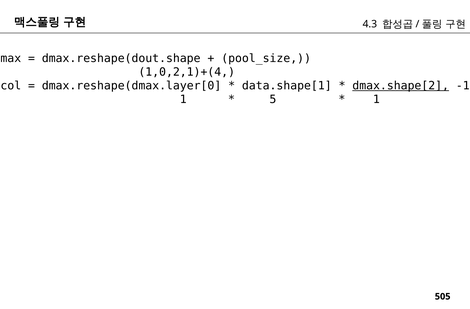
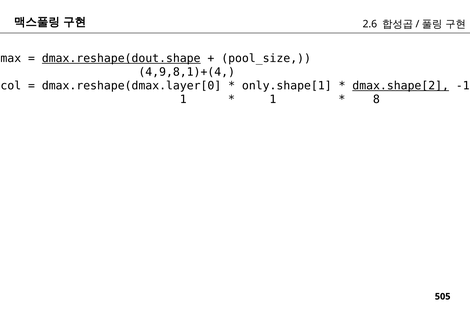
4.3: 4.3 -> 2.6
dmax.reshape(dout.shape underline: none -> present
1,0,2,1)+(4: 1,0,2,1)+(4 -> 4,9,8,1)+(4
data.shape[1: data.shape[1 -> only.shape[1
5 at (273, 99): 5 -> 1
1 at (376, 99): 1 -> 8
